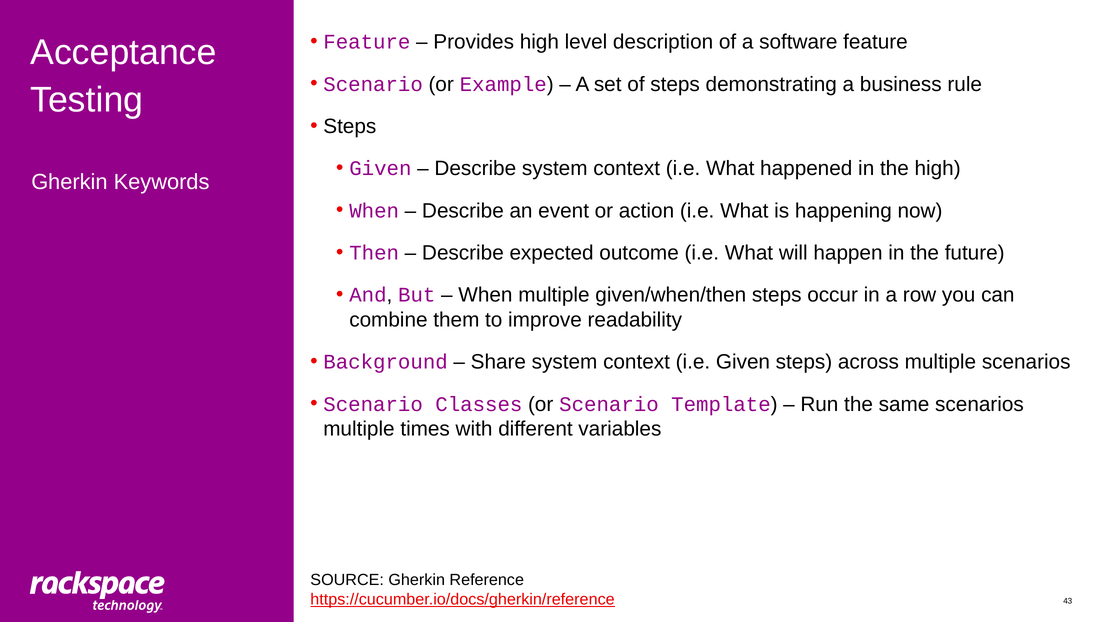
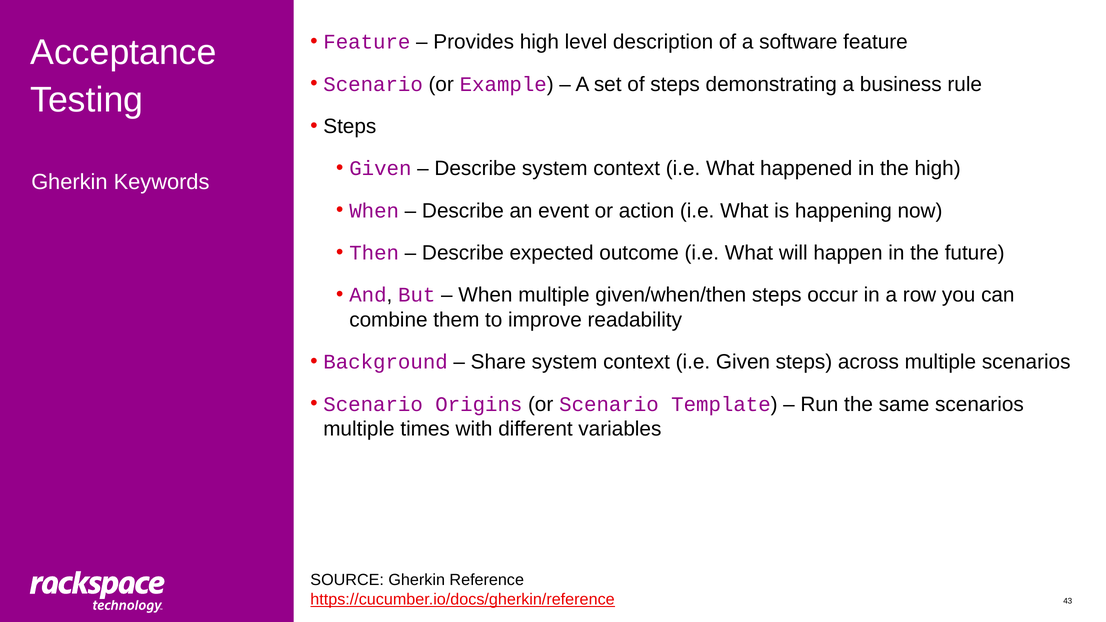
Classes: Classes -> Origins
